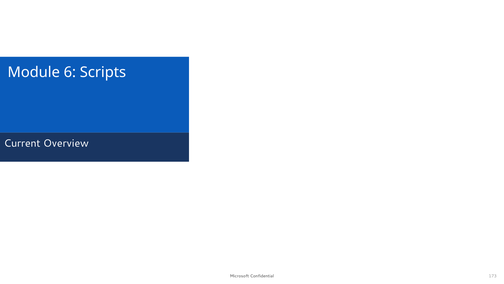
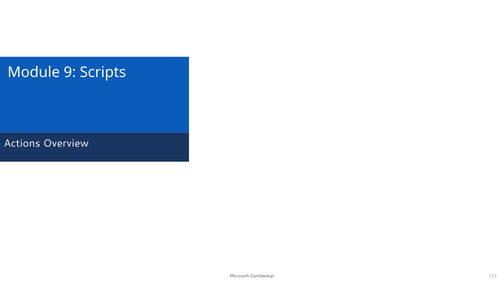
6: 6 -> 9
Current: Current -> Actions
